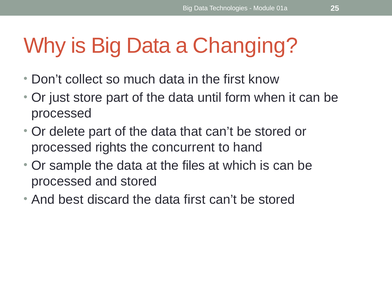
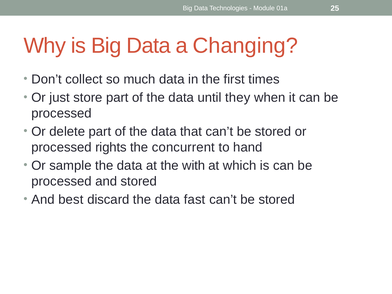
know: know -> times
form: form -> they
files: files -> with
data first: first -> fast
